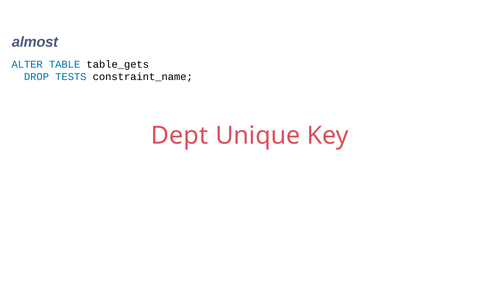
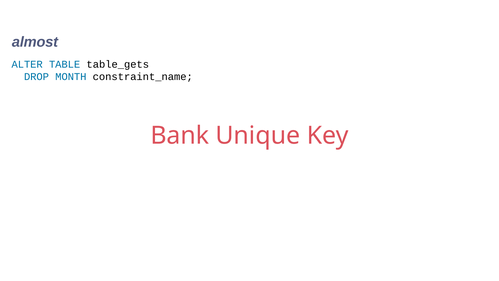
TESTS: TESTS -> MONTH
Dept: Dept -> Bank
